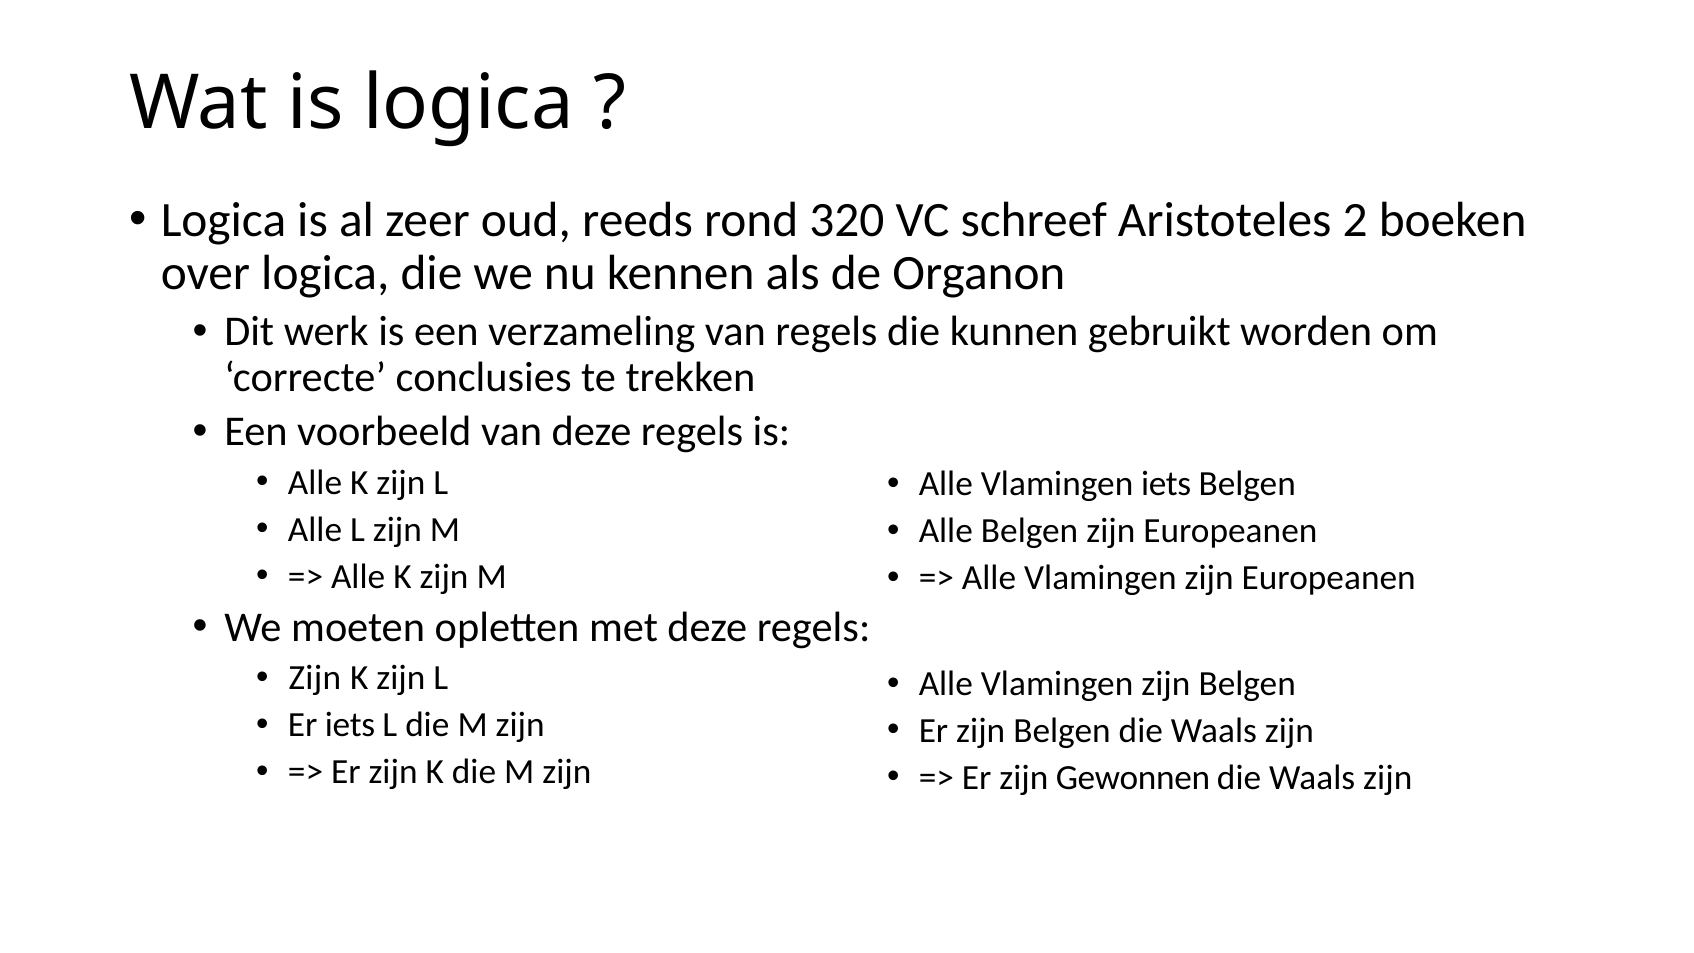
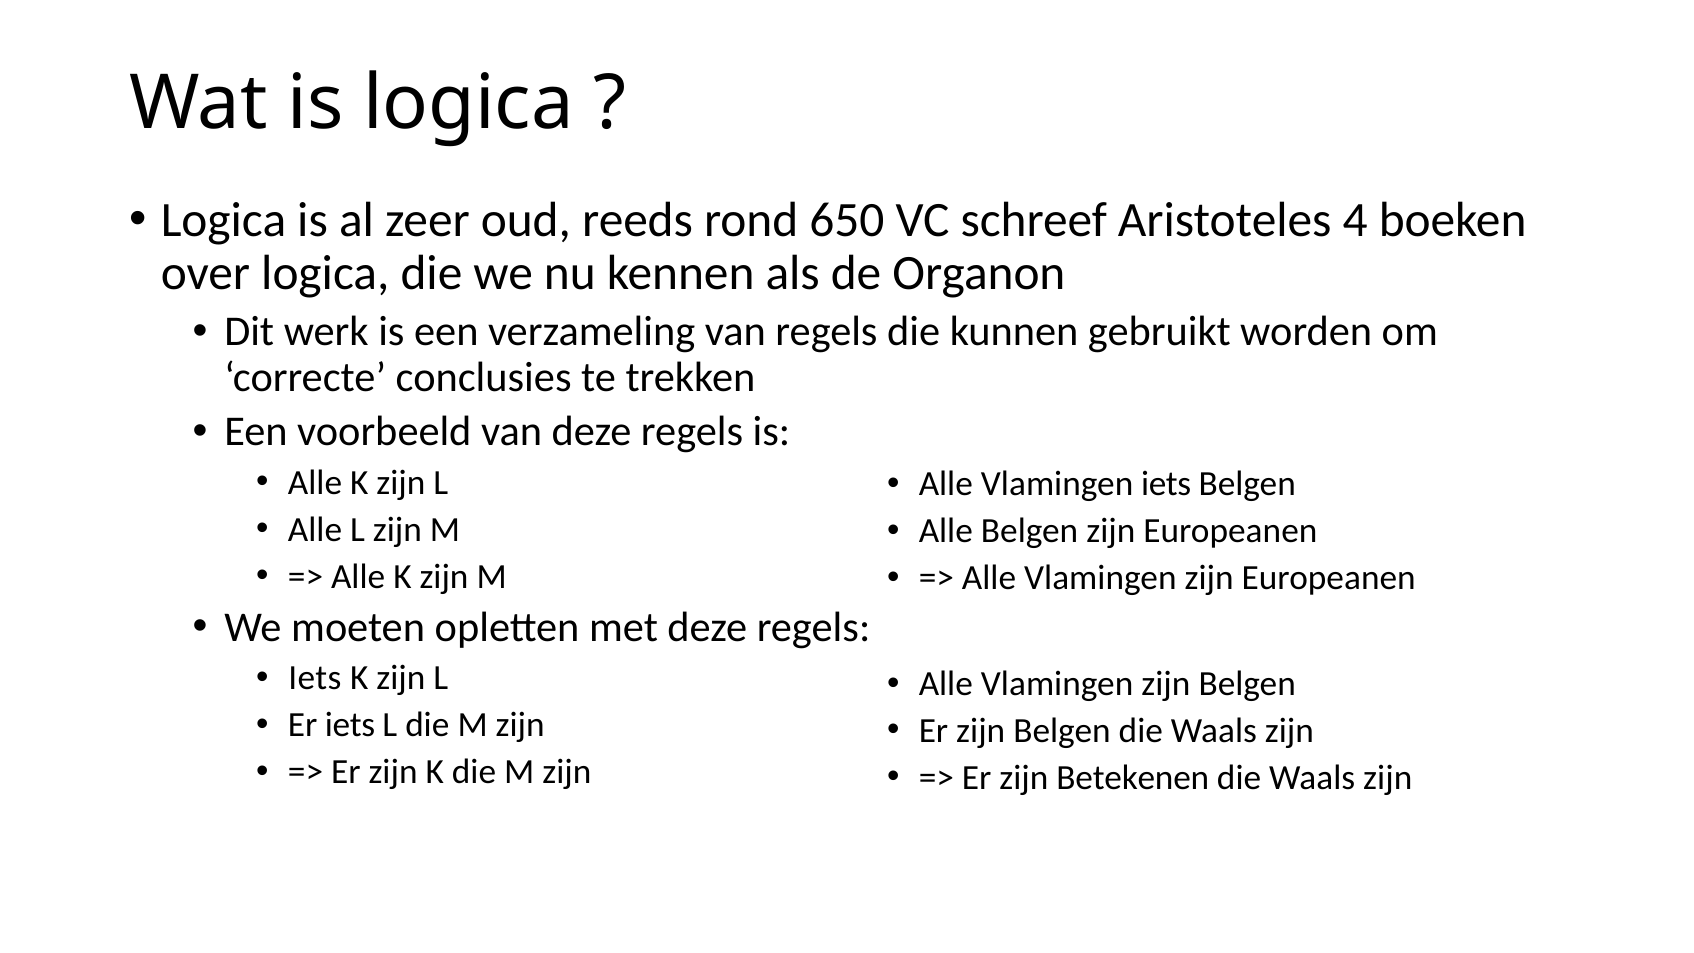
320: 320 -> 650
2: 2 -> 4
Zijn at (315, 678): Zijn -> Iets
Gewonnen: Gewonnen -> Betekenen
